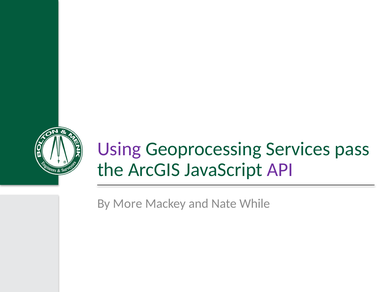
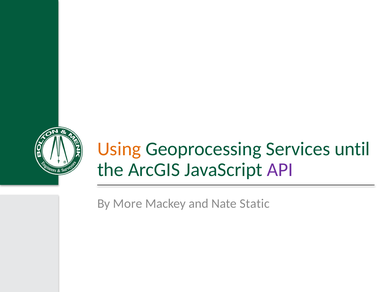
Using colour: purple -> orange
pass: pass -> until
While: While -> Static
